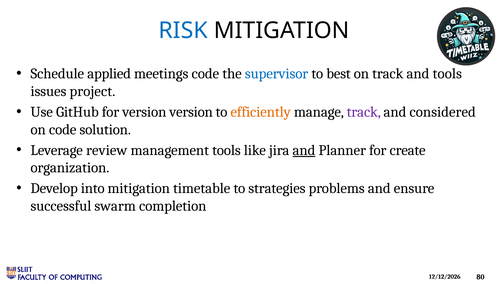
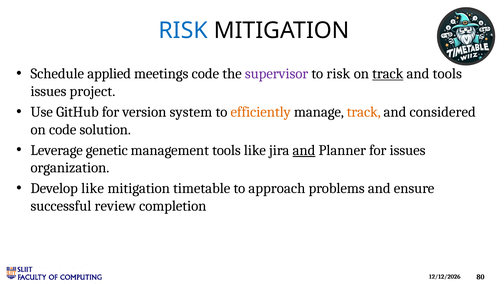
supervisor colour: blue -> purple
to best: best -> risk
track at (388, 74) underline: none -> present
version version: version -> system
track at (364, 112) colour: purple -> orange
review: review -> genetic
for create: create -> issues
Develop into: into -> like
strategies: strategies -> approach
swarm: swarm -> review
